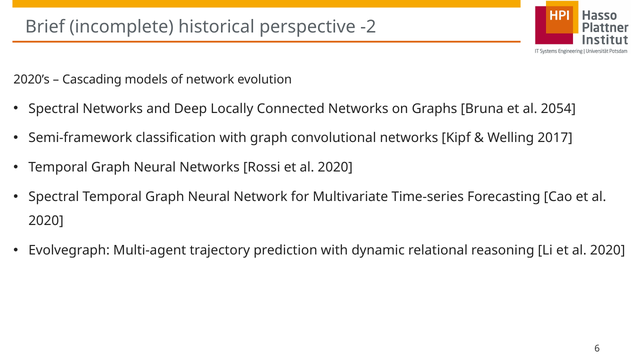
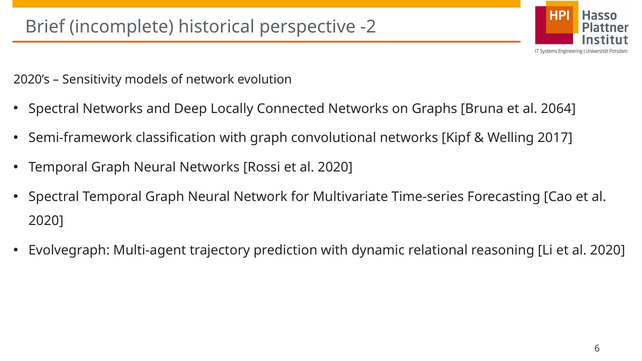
Cascading: Cascading -> Sensitivity
2054: 2054 -> 2064
